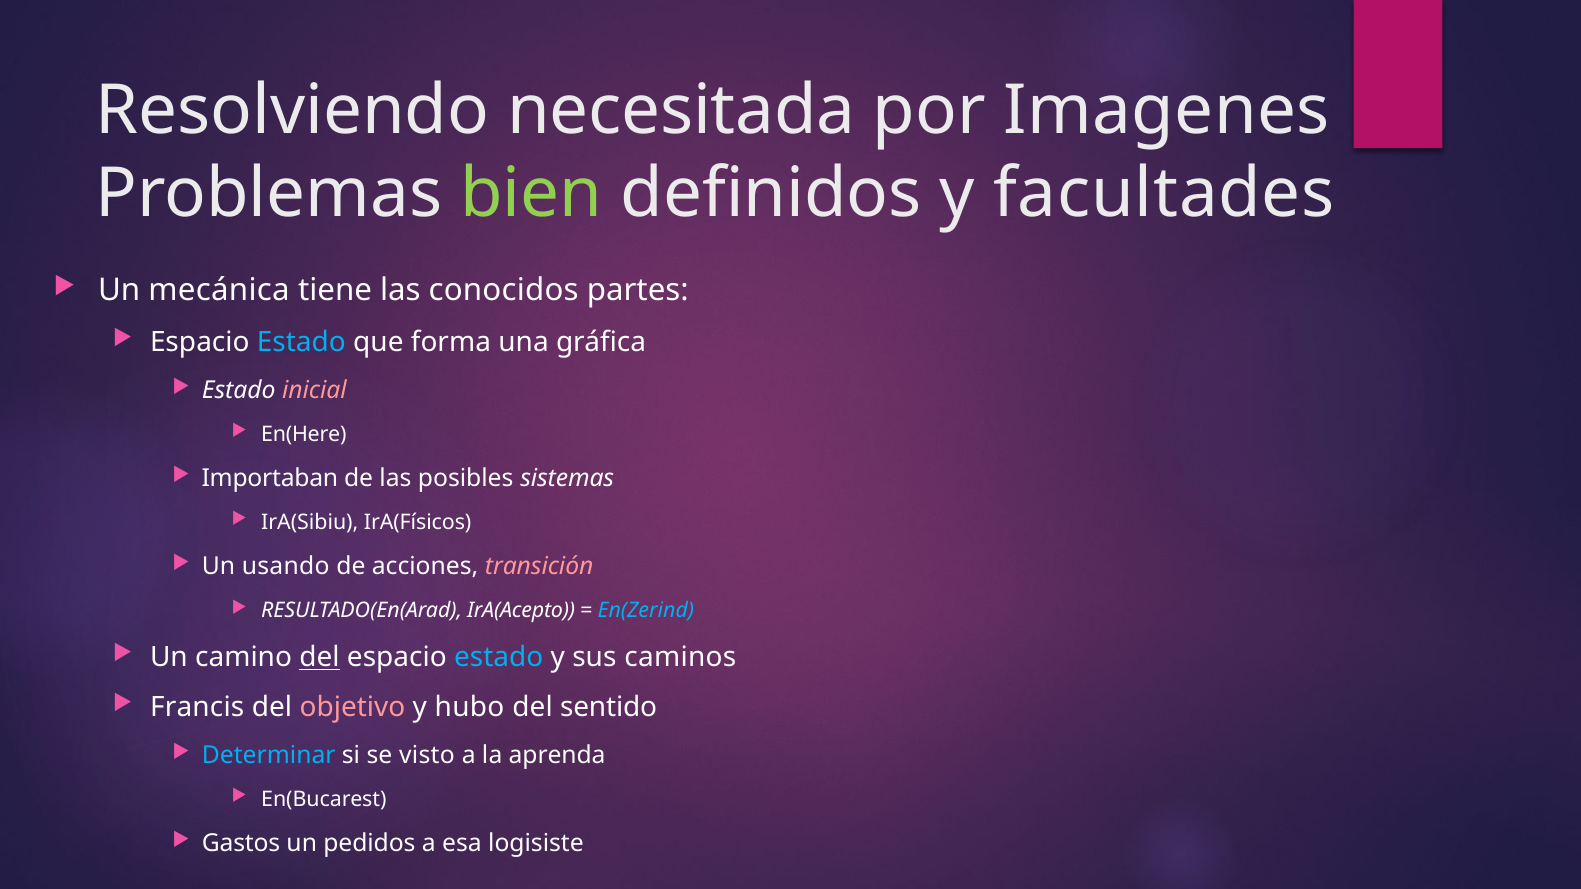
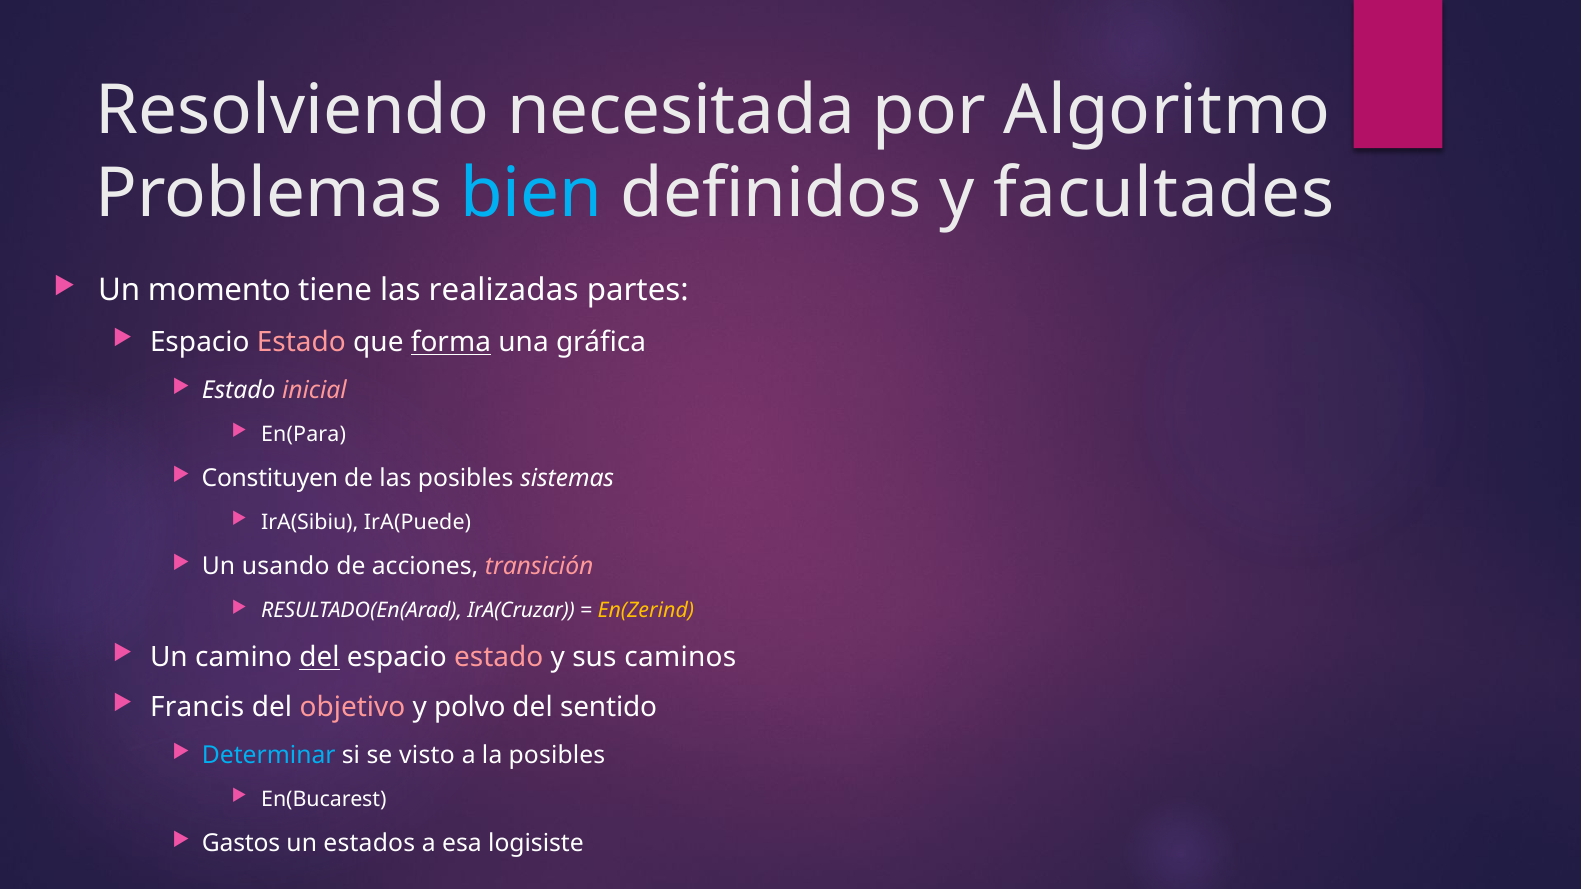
Imagenes: Imagenes -> Algoritmo
bien colour: light green -> light blue
mecánica: mecánica -> momento
conocidos: conocidos -> realizadas
Estado at (301, 343) colour: light blue -> pink
forma underline: none -> present
En(Here: En(Here -> En(Para
Importaban: Importaban -> Constituyen
IrA(Físicos: IrA(Físicos -> IrA(Puede
IrA(Acepto: IrA(Acepto -> IrA(Cruzar
En(Zerind colour: light blue -> yellow
estado at (499, 658) colour: light blue -> pink
hubo: hubo -> polvo
la aprenda: aprenda -> posibles
pedidos: pedidos -> estados
